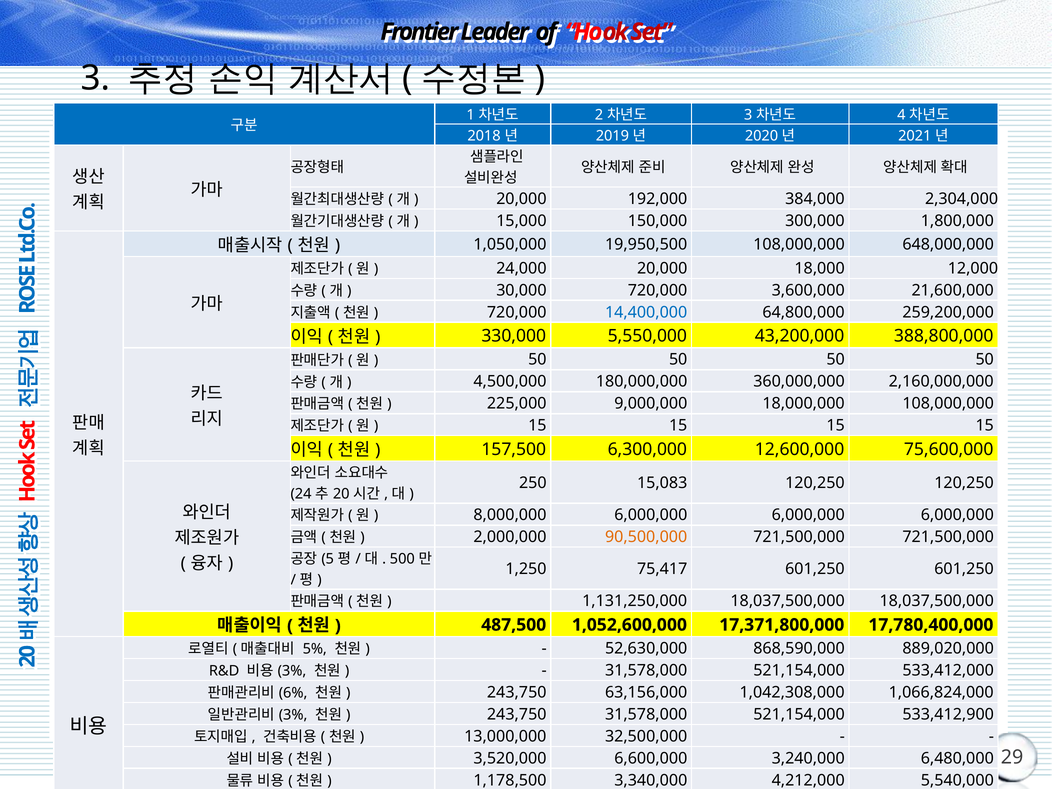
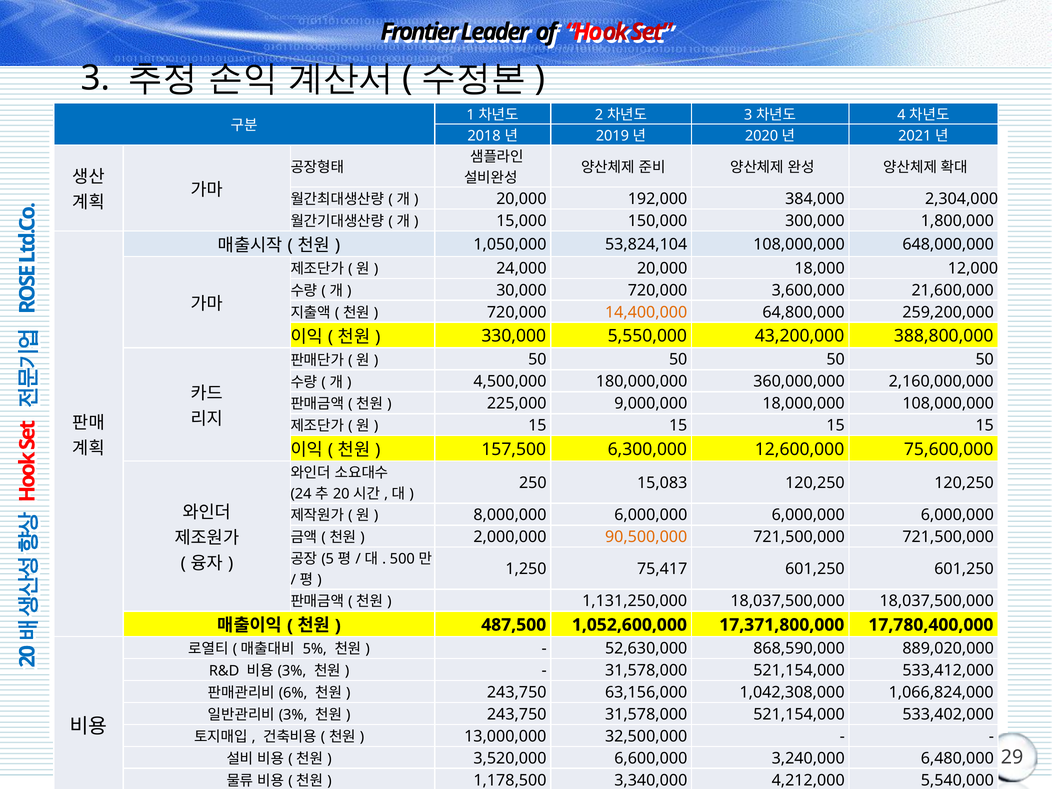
19,950,500: 19,950,500 -> 53,824,104
14,400,000 colour: blue -> orange
533,412,900: 533,412,900 -> 533,402,000
